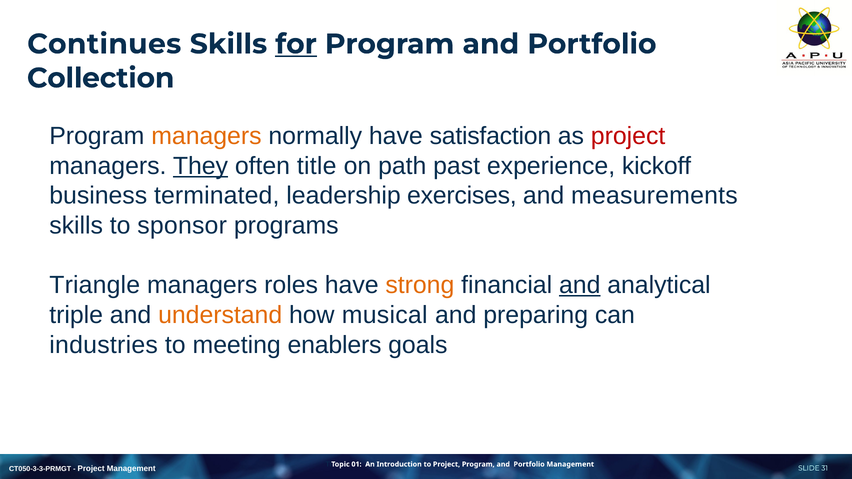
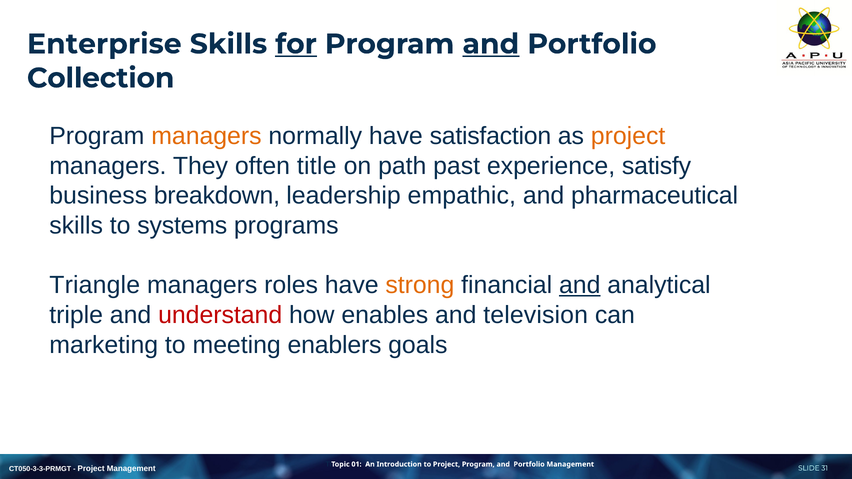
Continues: Continues -> Enterprise
and at (491, 44) underline: none -> present
project at (628, 136) colour: red -> orange
They underline: present -> none
kickoff: kickoff -> satisfy
terminated: terminated -> breakdown
exercises: exercises -> empathic
measurements: measurements -> pharmaceutical
sponsor: sponsor -> systems
understand colour: orange -> red
musical: musical -> enables
preparing: preparing -> television
industries: industries -> marketing
